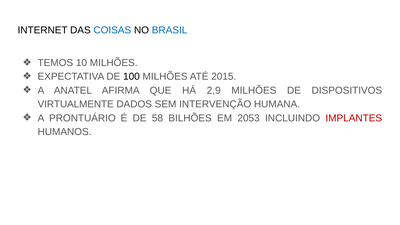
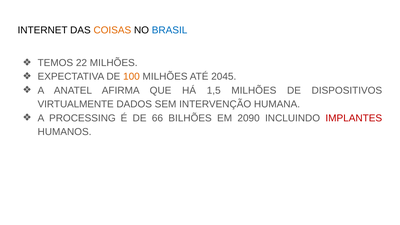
COISAS colour: blue -> orange
10: 10 -> 22
100 colour: black -> orange
2015: 2015 -> 2045
2,9: 2,9 -> 1,5
PRONTUÁRIO: PRONTUÁRIO -> PROCESSING
58: 58 -> 66
2053: 2053 -> 2090
